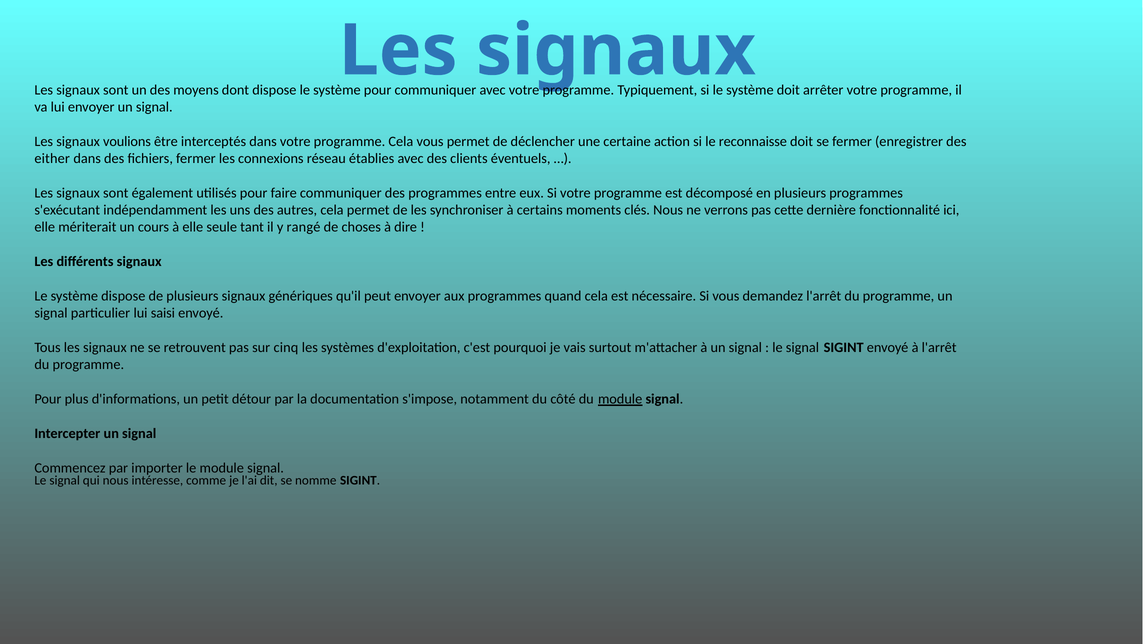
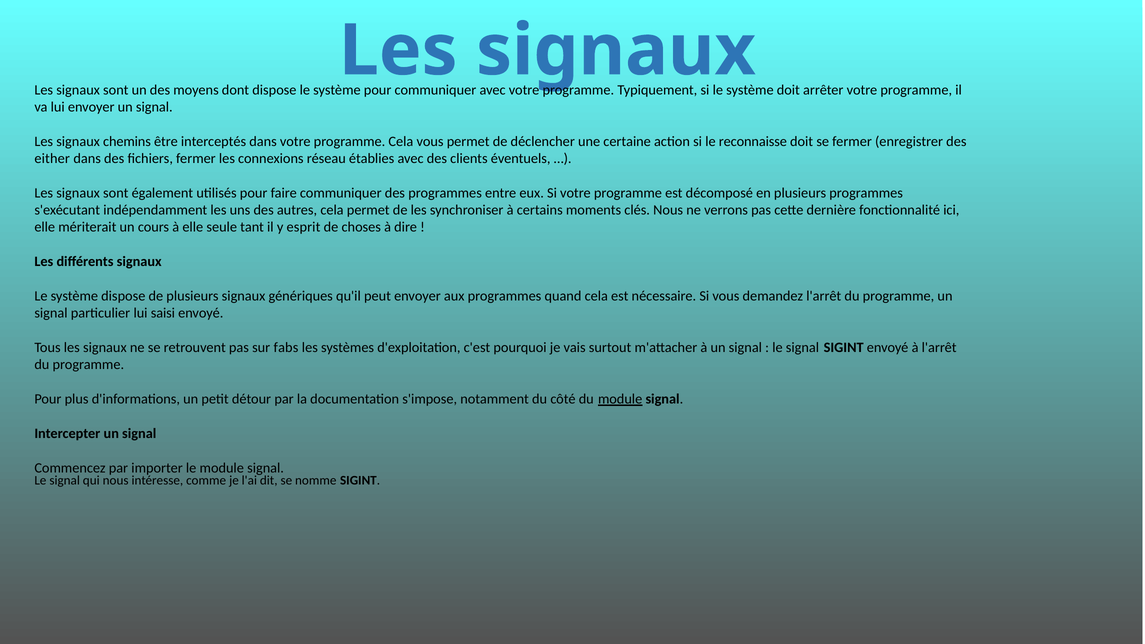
voulions: voulions -> chemins
rangé: rangé -> esprit
cinq: cinq -> fabs
